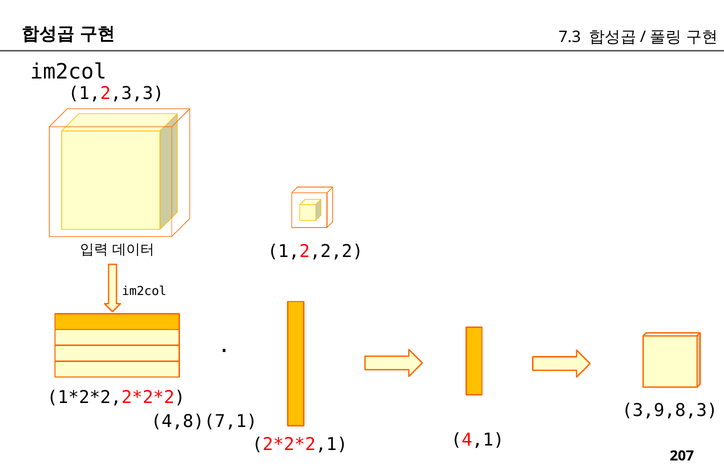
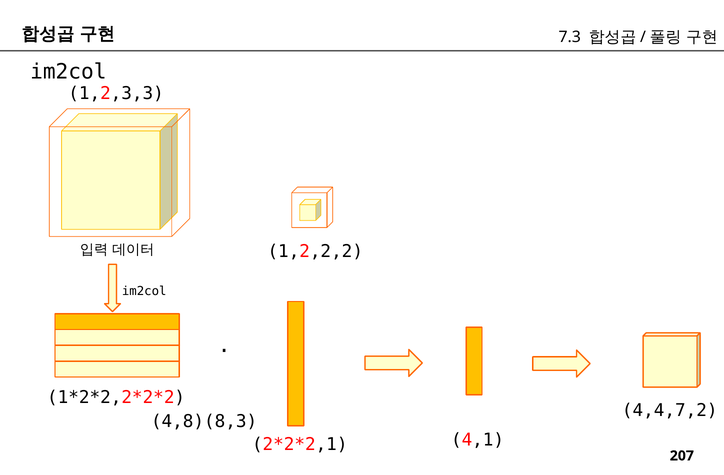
3,9,8,3: 3,9,8,3 -> 4,4,7,2
4,8)(7,1: 4,8)(7,1 -> 4,8)(8,3
